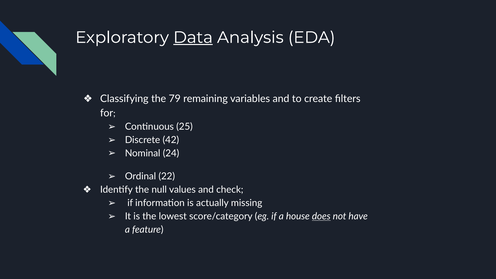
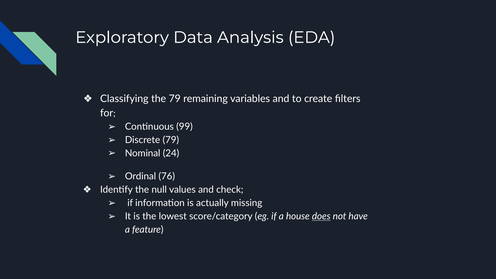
Data underline: present -> none
25: 25 -> 99
Discrete 42: 42 -> 79
22: 22 -> 76
